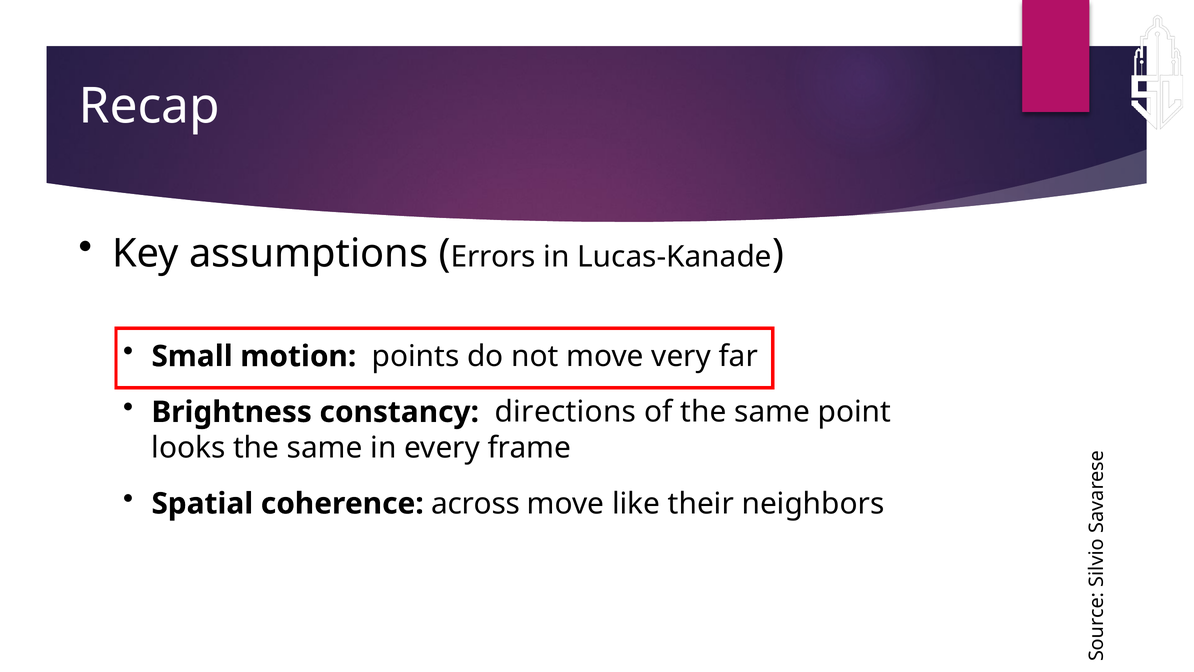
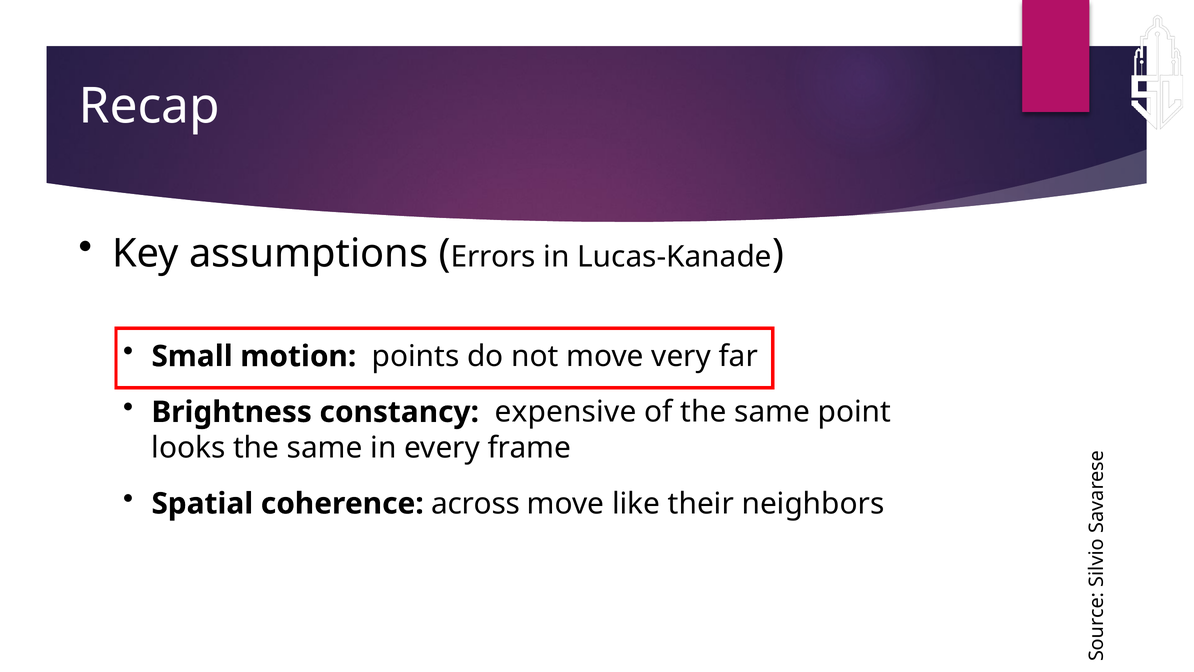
directions: directions -> expensive
